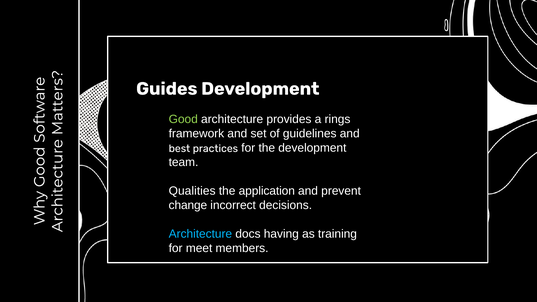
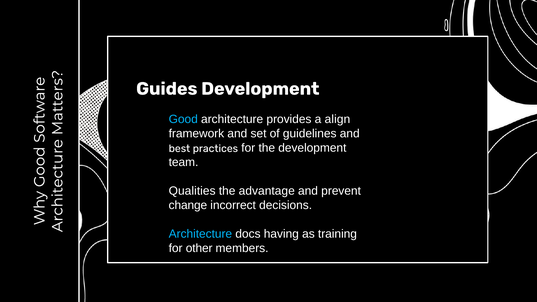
Good colour: light green -> light blue
rings: rings -> align
application: application -> advantage
meet: meet -> other
